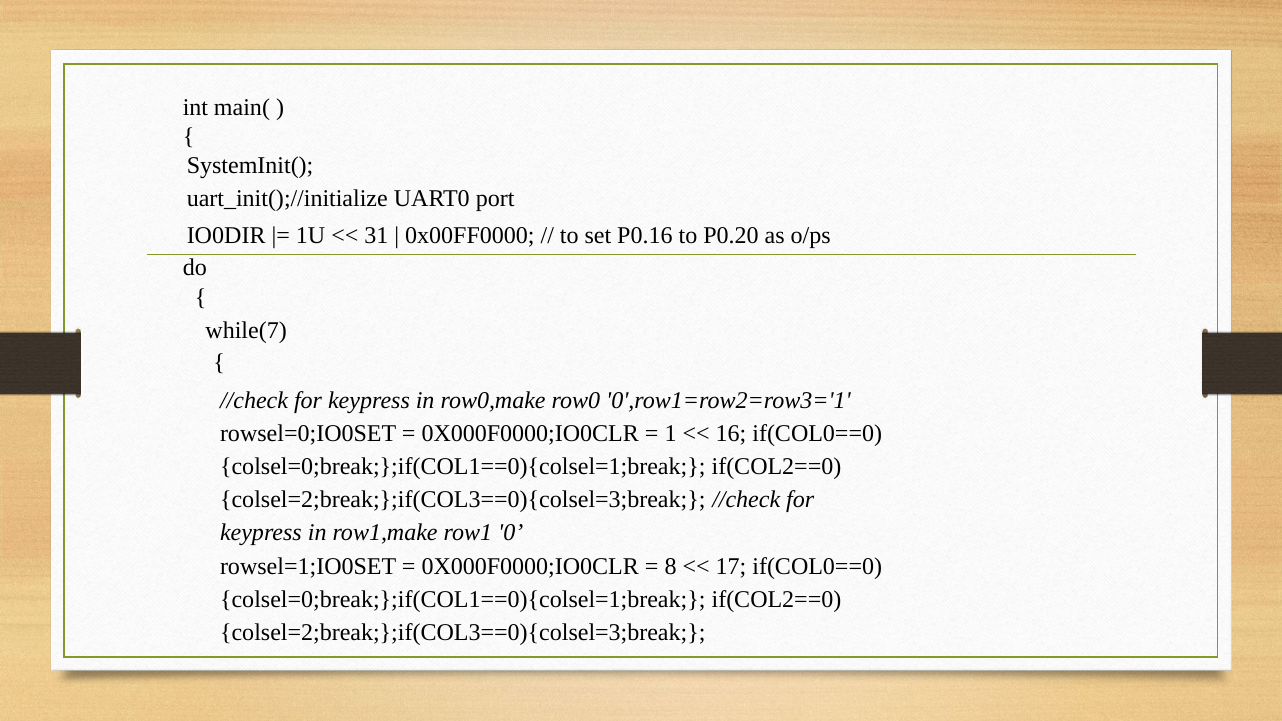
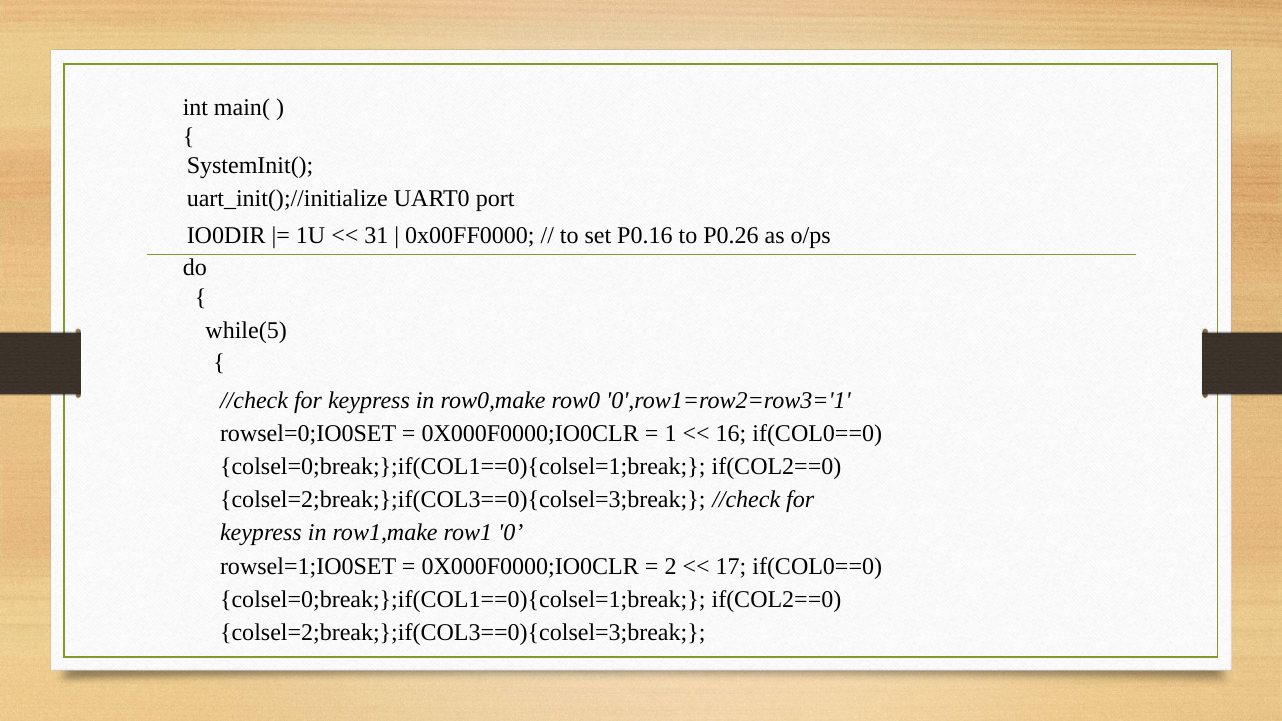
P0.20: P0.20 -> P0.26
while(7: while(7 -> while(5
8: 8 -> 2
